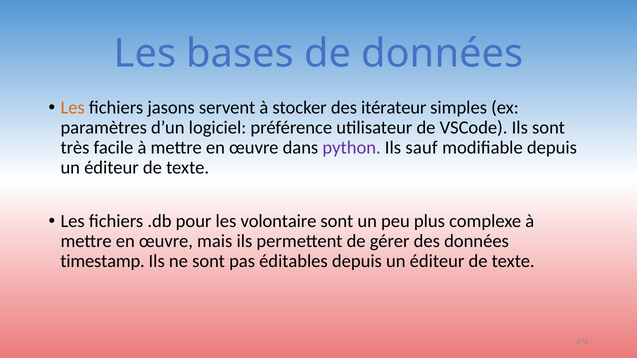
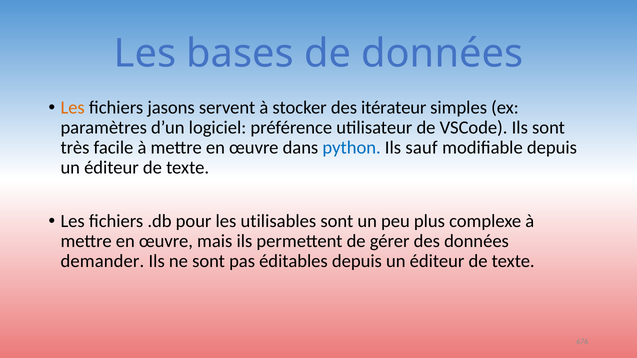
python colour: purple -> blue
volontaire: volontaire -> utilisables
timestamp: timestamp -> demander
